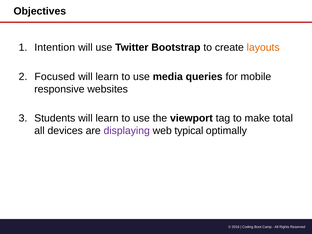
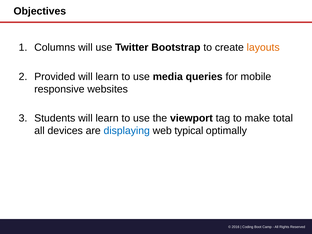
Intention: Intention -> Columns
Focused: Focused -> Provided
displaying colour: purple -> blue
